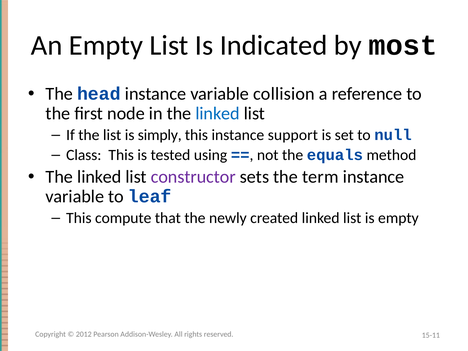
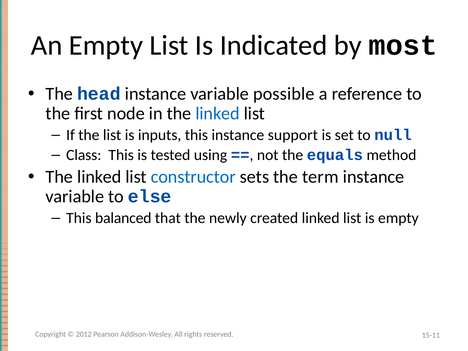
collision: collision -> possible
simply: simply -> inputs
constructor colour: purple -> blue
leaf: leaf -> else
compute: compute -> balanced
